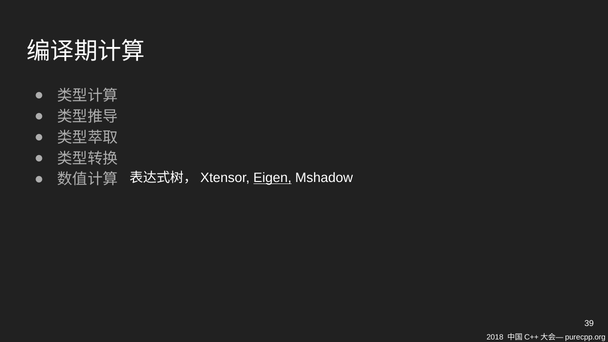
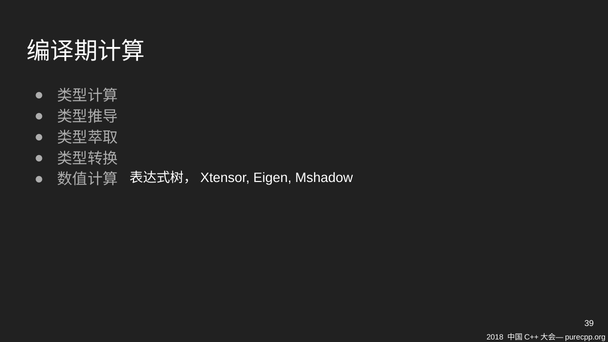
Eigen underline: present -> none
